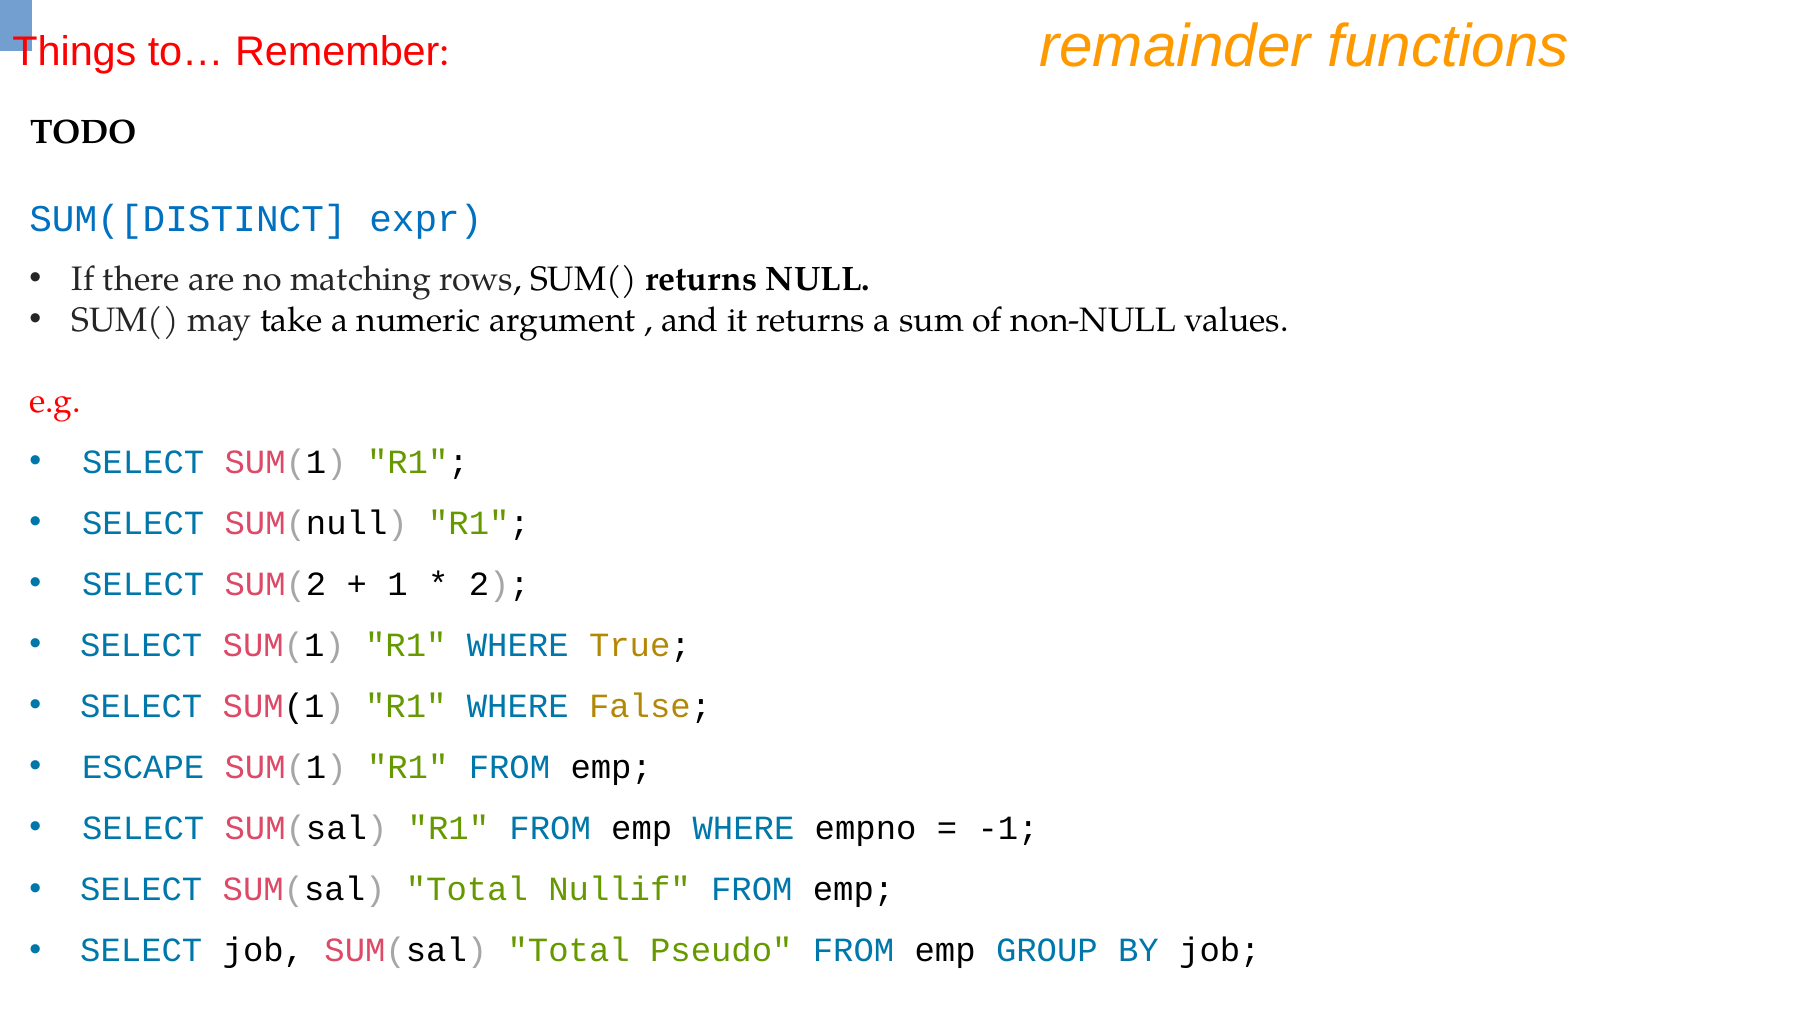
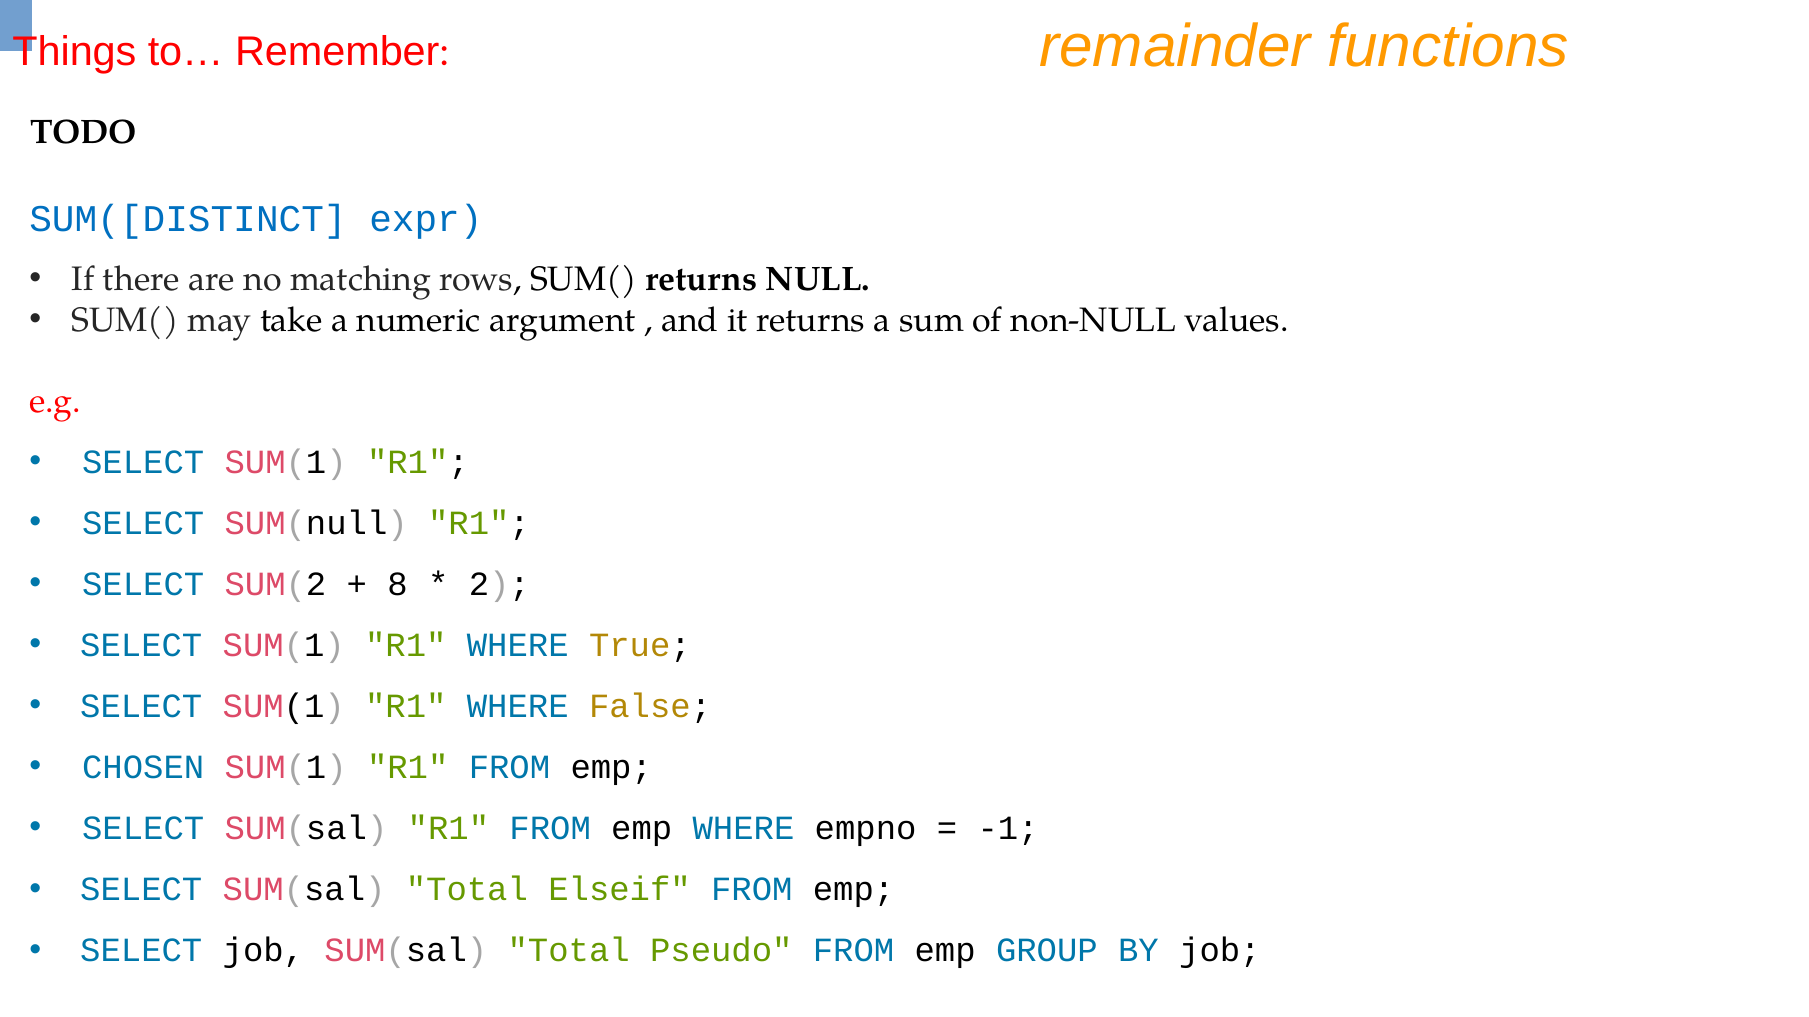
1: 1 -> 8
ESCAPE: ESCAPE -> CHOSEN
Nullif: Nullif -> Elseif
